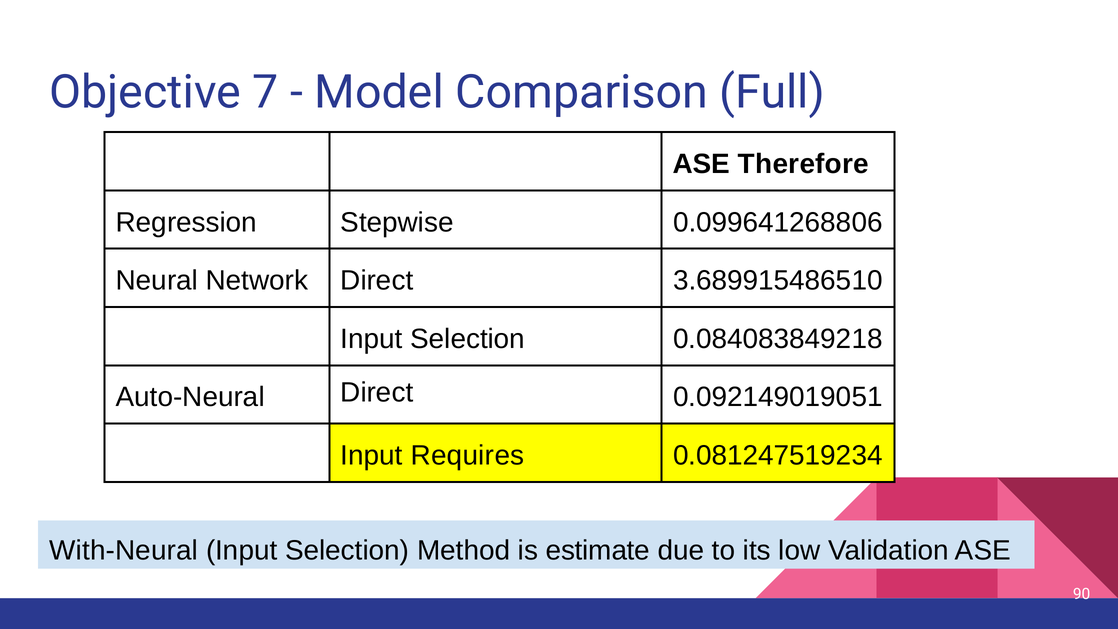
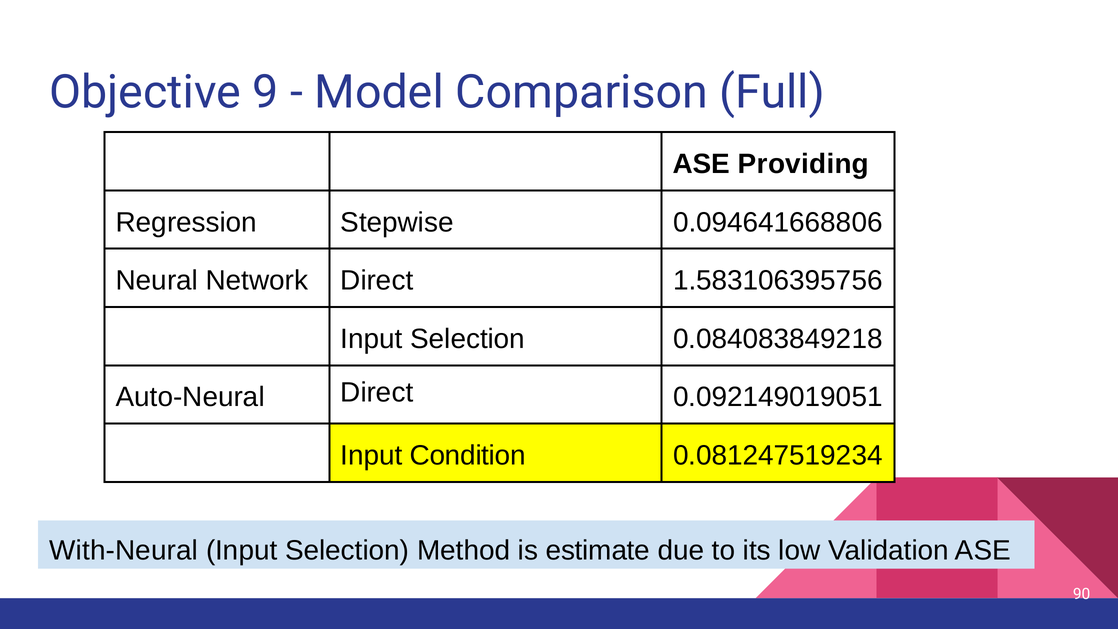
7: 7 -> 9
Therefore: Therefore -> Providing
0.099641268806: 0.099641268806 -> 0.094641668806
3.689915486510: 3.689915486510 -> 1.583106395756
Requires: Requires -> Condition
